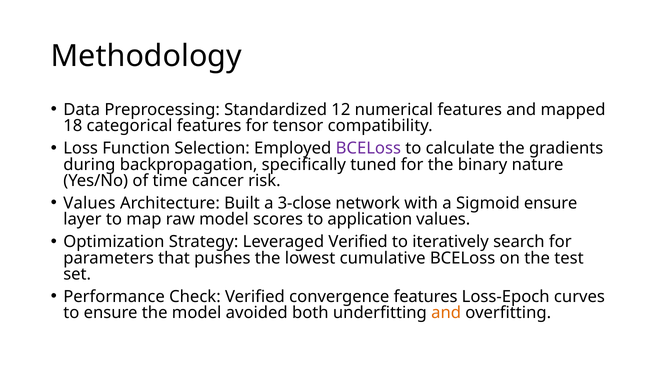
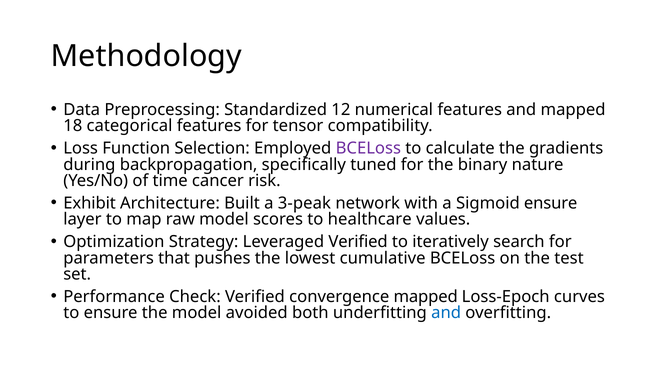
Values at (89, 203): Values -> Exhibit
3-close: 3-close -> 3-peak
application: application -> healthcare
convergence features: features -> mapped
and at (446, 313) colour: orange -> blue
